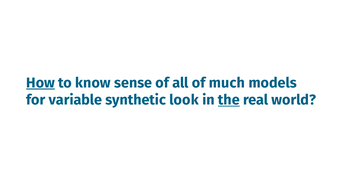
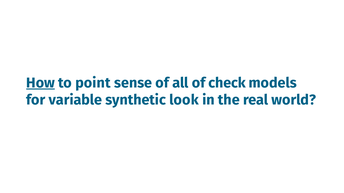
know: know -> point
much: much -> check
the underline: present -> none
